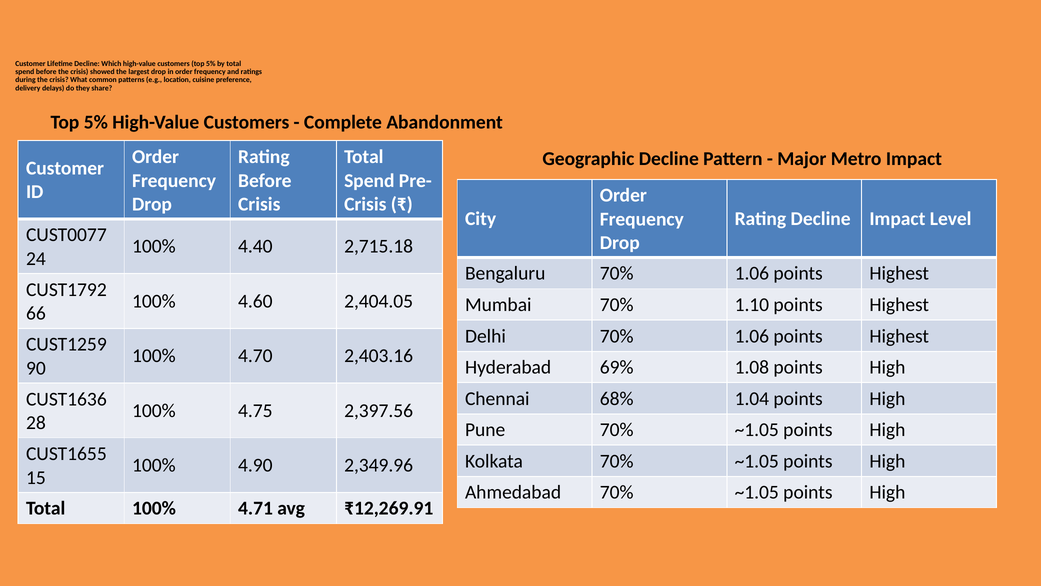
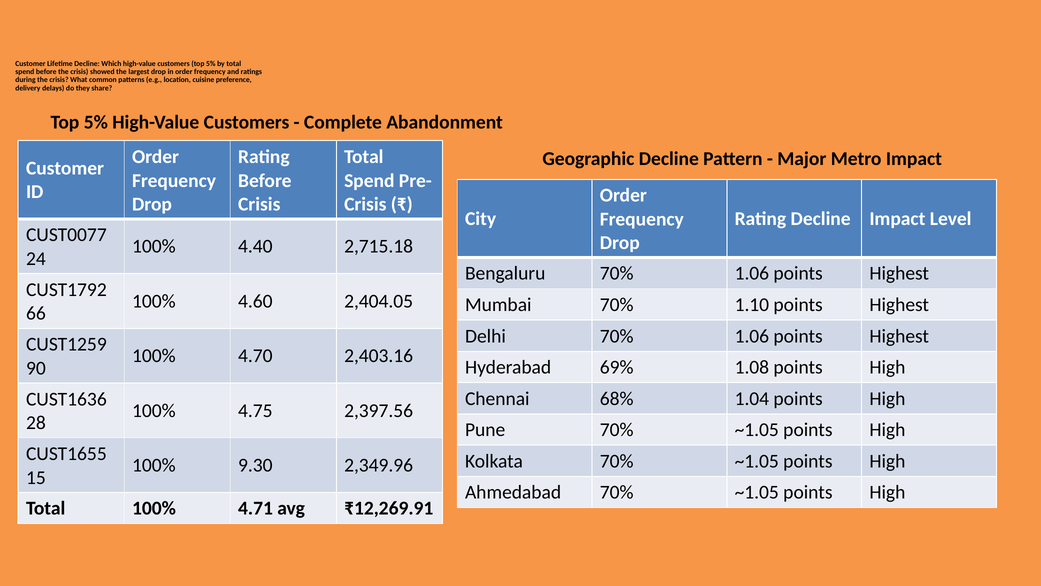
4.90: 4.90 -> 9.30
